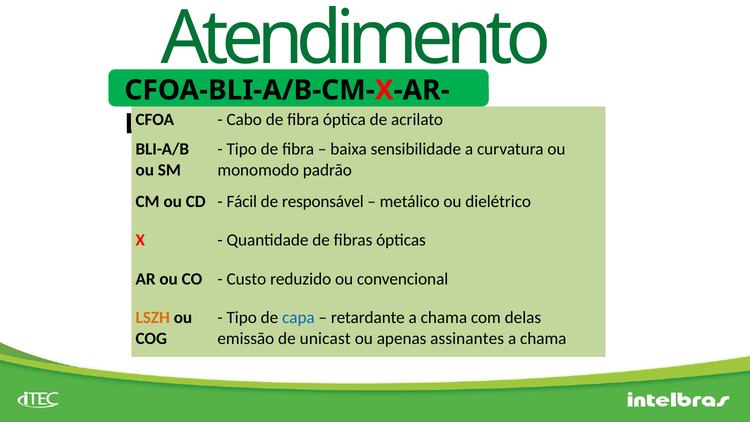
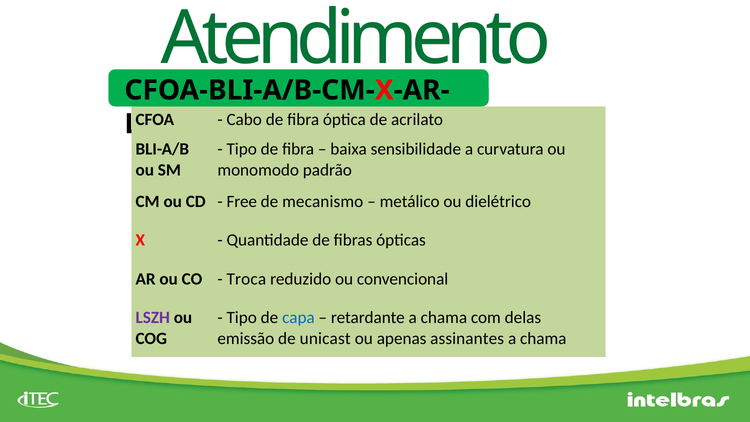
Fácil: Fácil -> Free
responsável: responsável -> mecanismo
Custo: Custo -> Troca
LSZH at (153, 318) colour: orange -> purple
